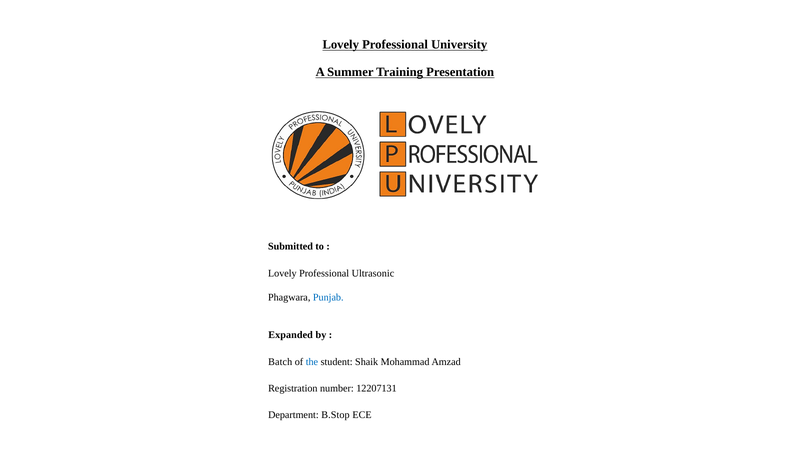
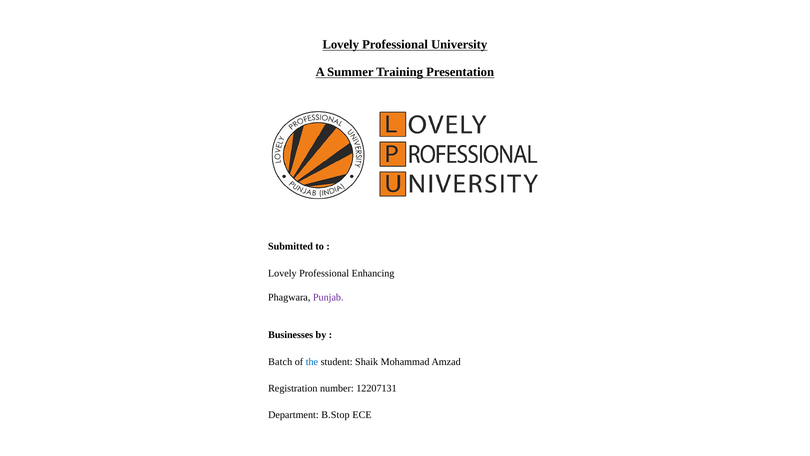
Ultrasonic: Ultrasonic -> Enhancing
Punjab colour: blue -> purple
Expanded: Expanded -> Businesses
